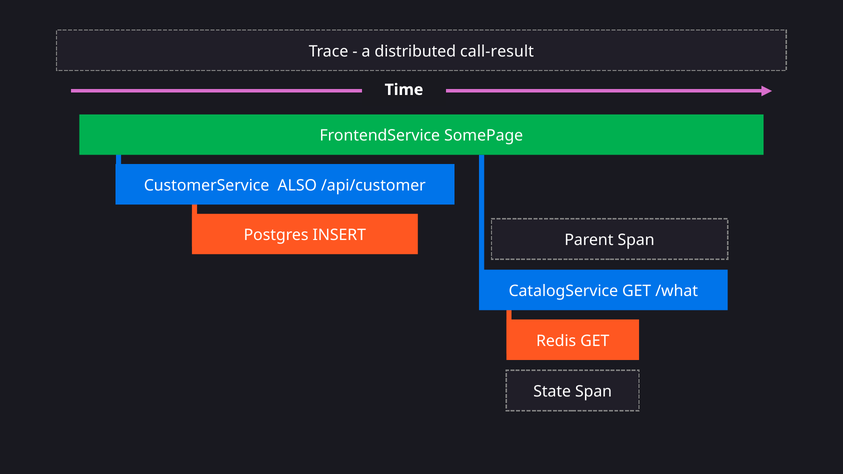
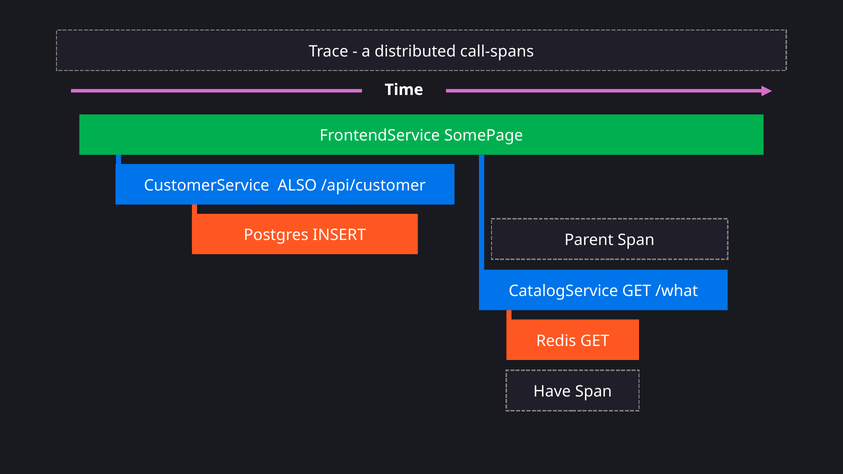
call-result: call-result -> call-spans
State: State -> Have
